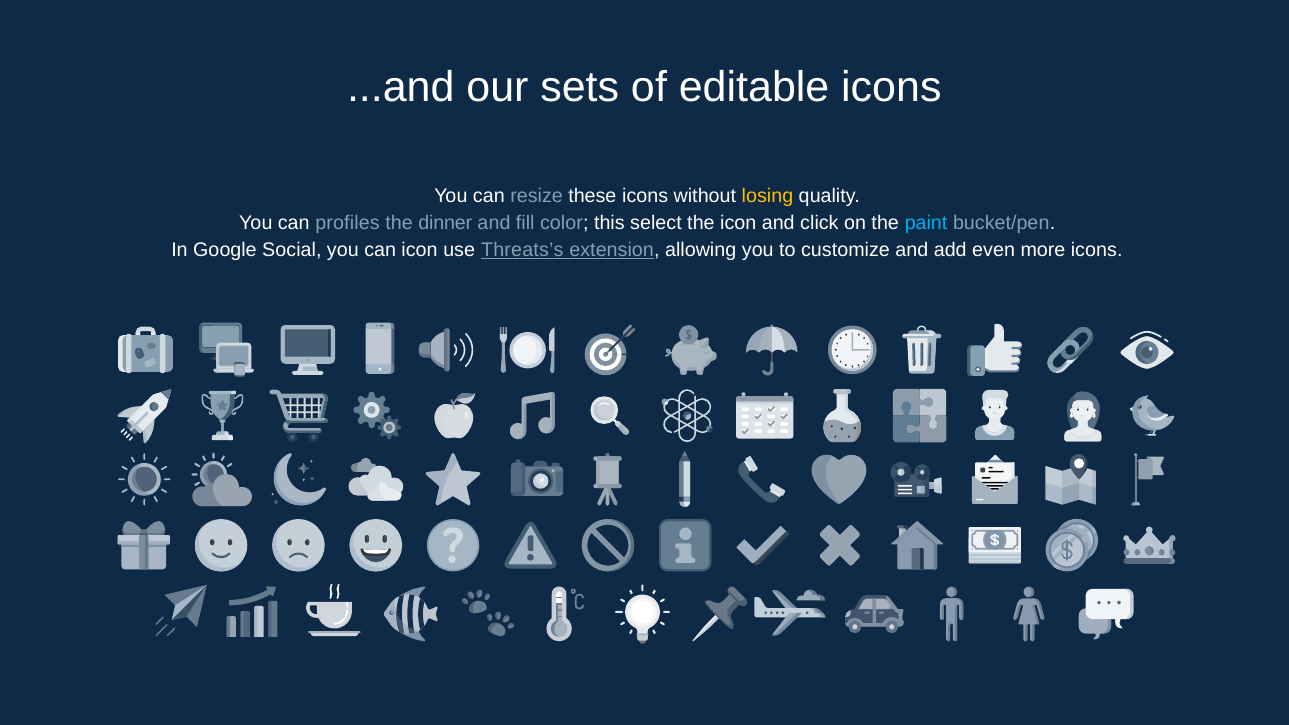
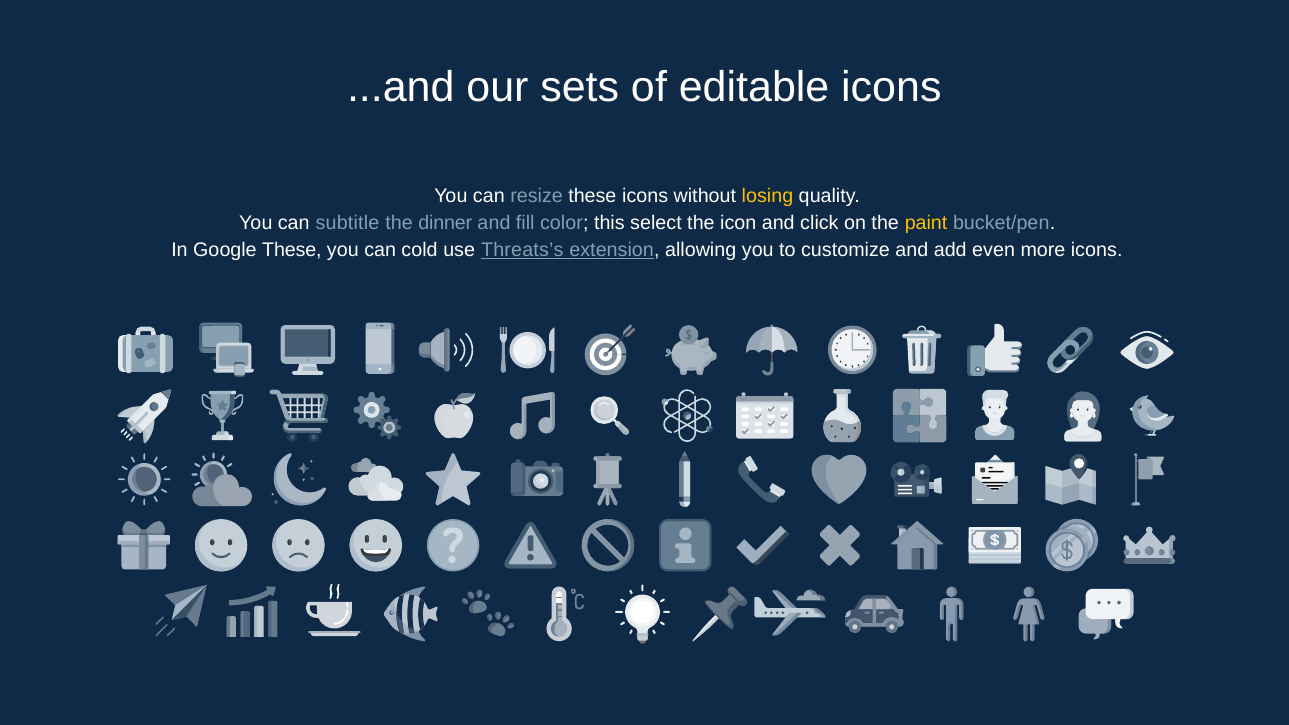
profiles: profiles -> subtitle
paint colour: light blue -> yellow
Google Social: Social -> These
can icon: icon -> cold
